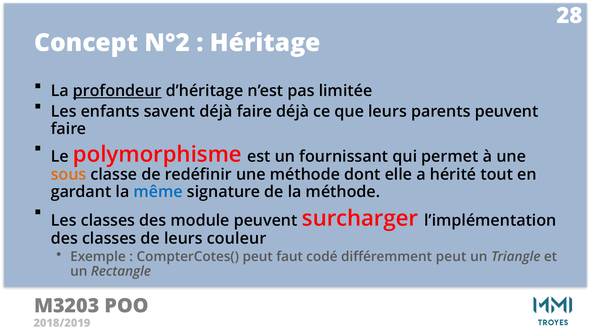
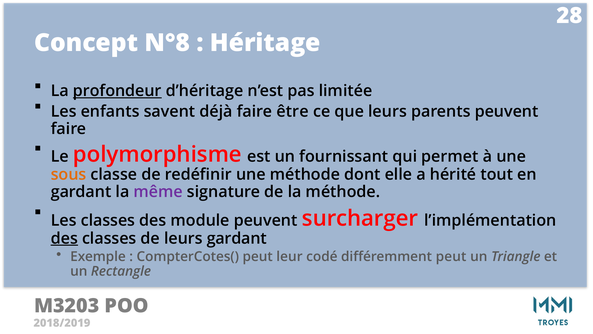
N°2: N°2 -> N°8
faire déjà: déjà -> être
même colour: blue -> purple
des at (64, 238) underline: none -> present
leurs couleur: couleur -> gardant
faut: faut -> leur
